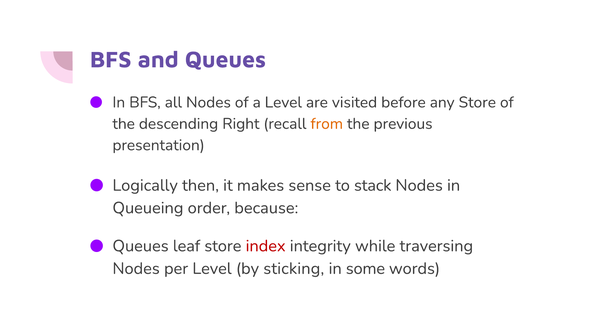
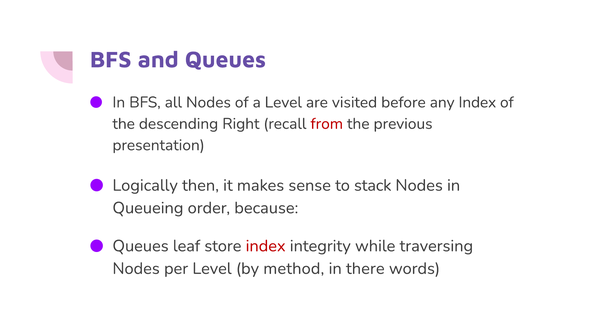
any Store: Store -> Index
from colour: orange -> red
sticking: sticking -> method
some: some -> there
